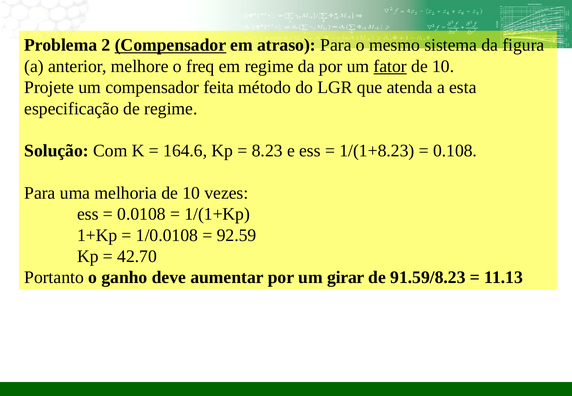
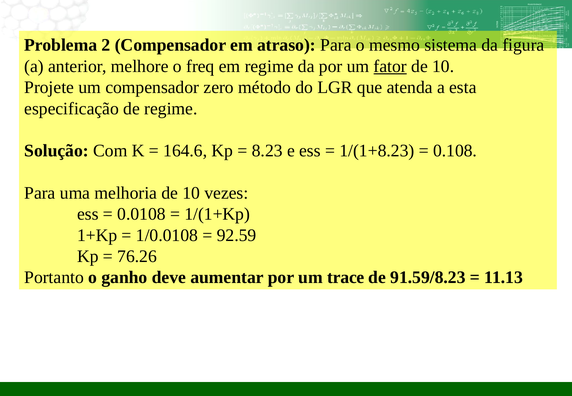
Compensador at (170, 45) underline: present -> none
feita: feita -> zero
42.70: 42.70 -> 76.26
girar: girar -> trace
